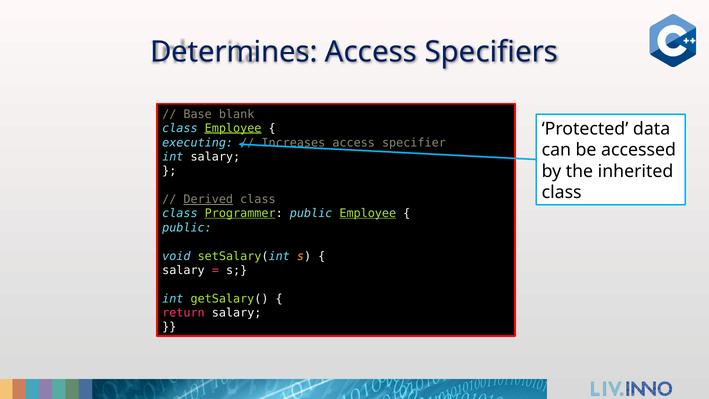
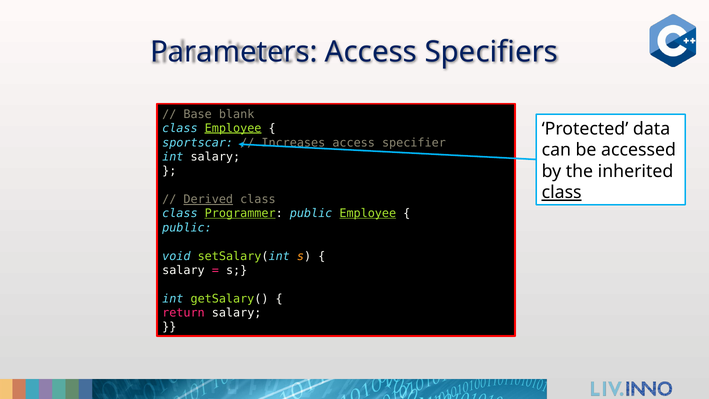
Determines: Determines -> Parameters
executing: executing -> sportscar
class at (562, 193) underline: none -> present
